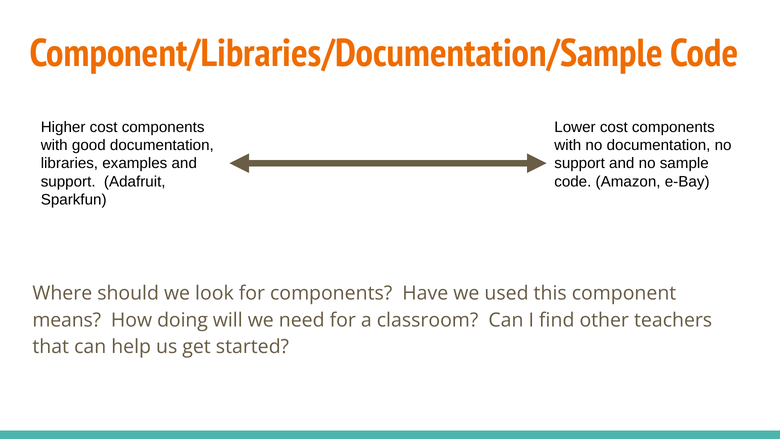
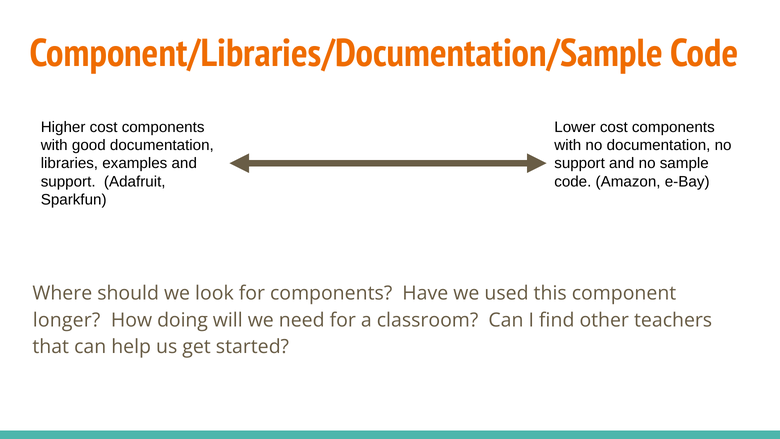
means: means -> longer
